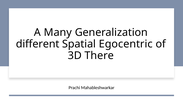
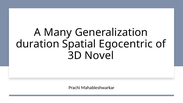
different: different -> duration
There: There -> Novel
